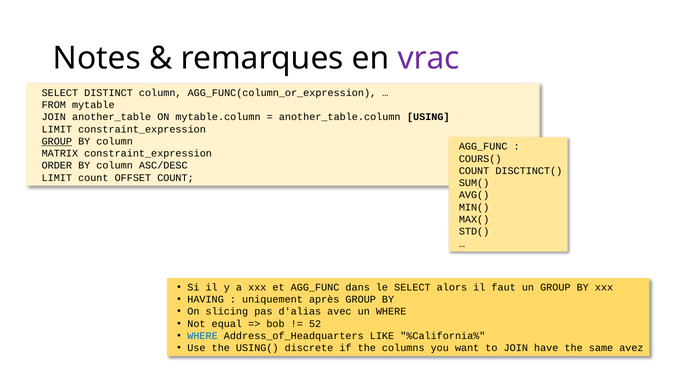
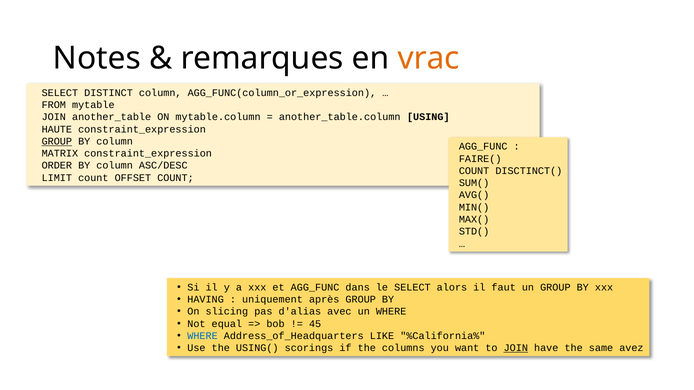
vrac colour: purple -> orange
LIMIT at (57, 129): LIMIT -> HAUTE
COURS(: COURS( -> FAIRE(
52: 52 -> 45
discrete: discrete -> scorings
JOIN at (516, 348) underline: none -> present
